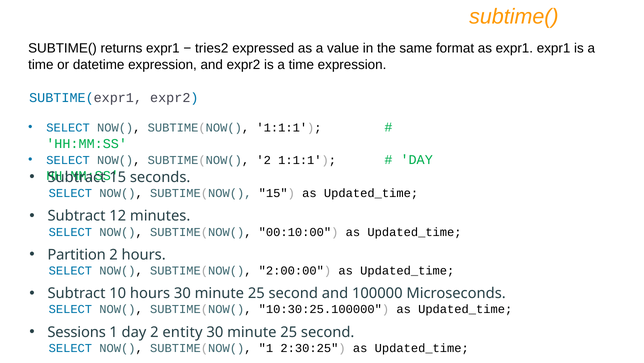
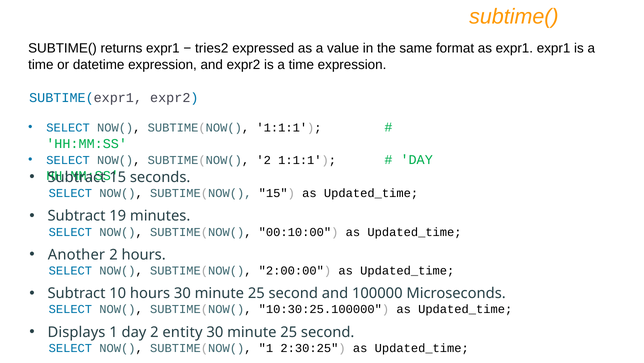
12: 12 -> 19
Partition: Partition -> Another
Sessions: Sessions -> Displays
